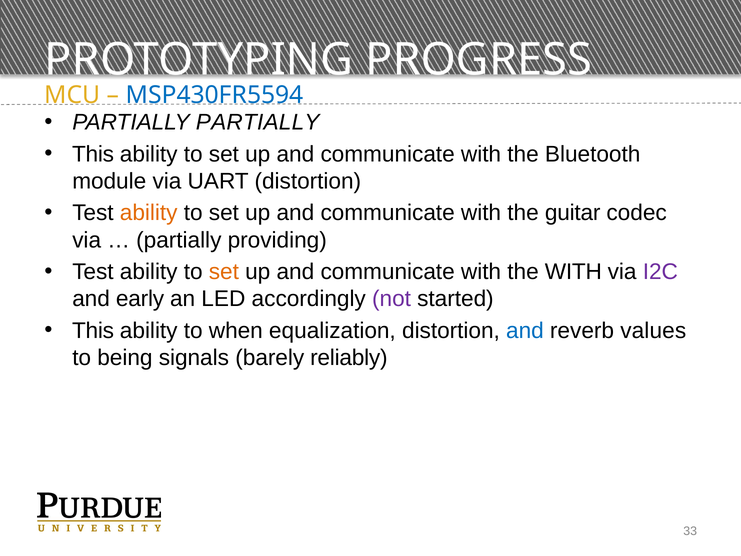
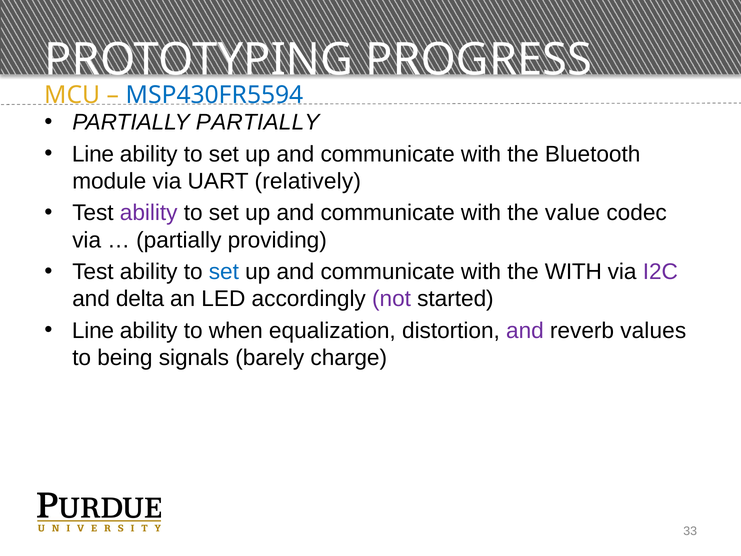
This at (93, 154): This -> Line
UART distortion: distortion -> relatively
ability at (149, 213) colour: orange -> purple
guitar: guitar -> value
set at (224, 272) colour: orange -> blue
early: early -> delta
This at (93, 331): This -> Line
and at (525, 331) colour: blue -> purple
reliably: reliably -> charge
